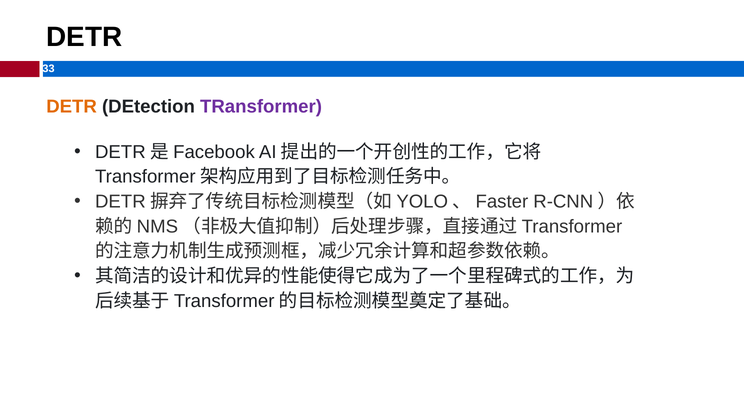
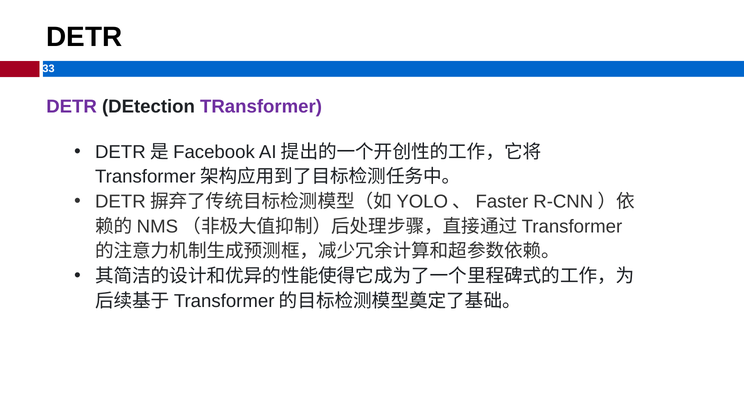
DETR at (72, 107) colour: orange -> purple
